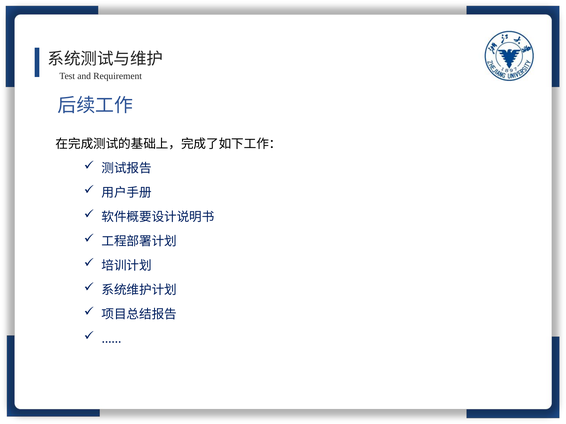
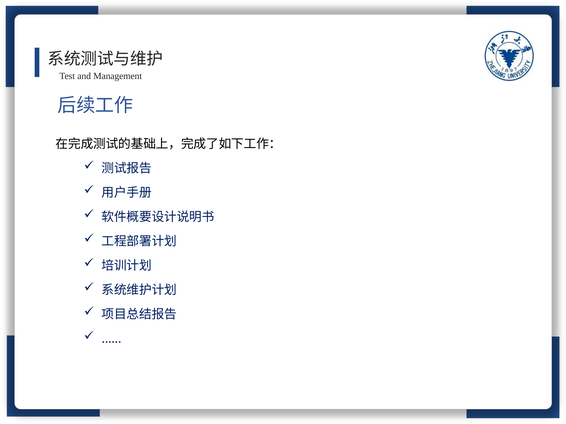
Requirement: Requirement -> Management
